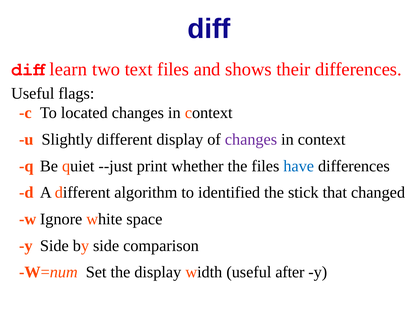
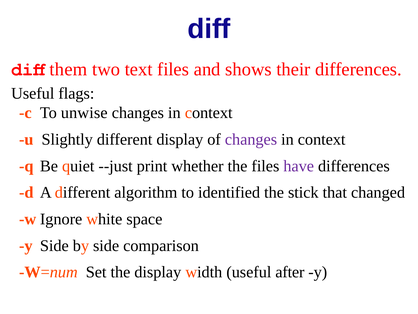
learn: learn -> them
located: located -> unwise
have colour: blue -> purple
